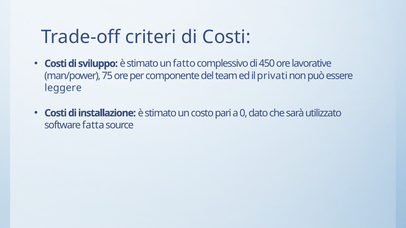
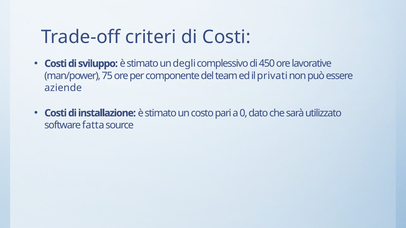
fatto: fatto -> degli
leggere: leggere -> aziende
